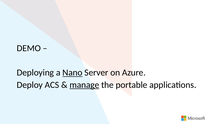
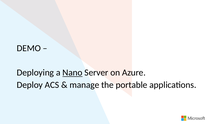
manage underline: present -> none
